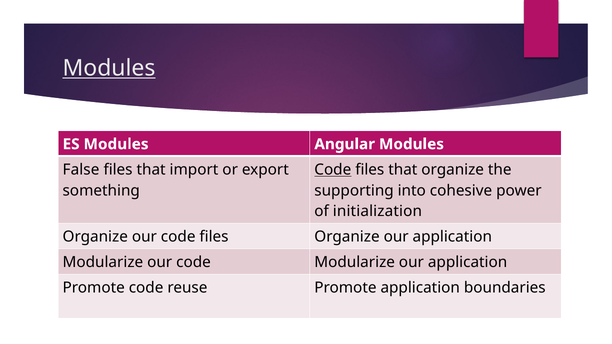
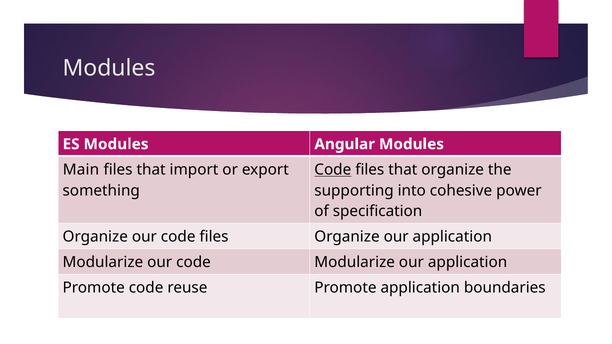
Modules at (109, 68) underline: present -> none
False: False -> Main
initialization: initialization -> specification
